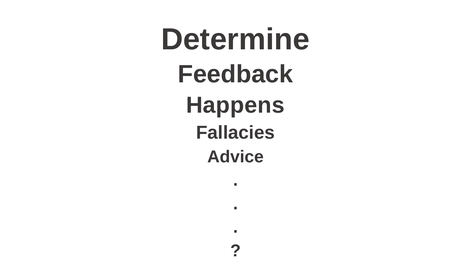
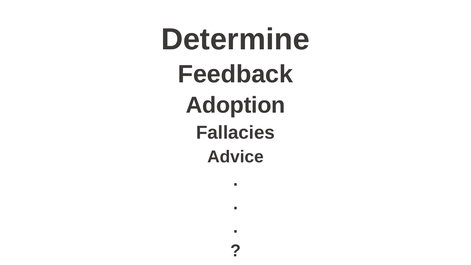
Happens: Happens -> Adoption
